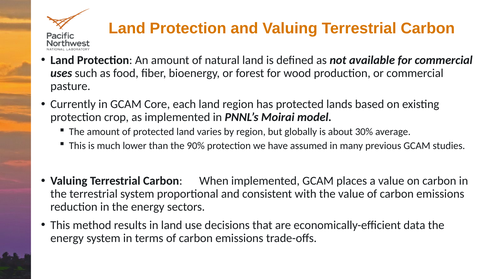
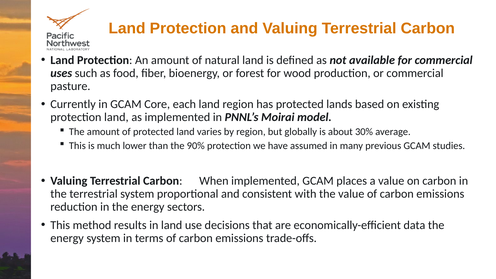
protection crop: crop -> land
